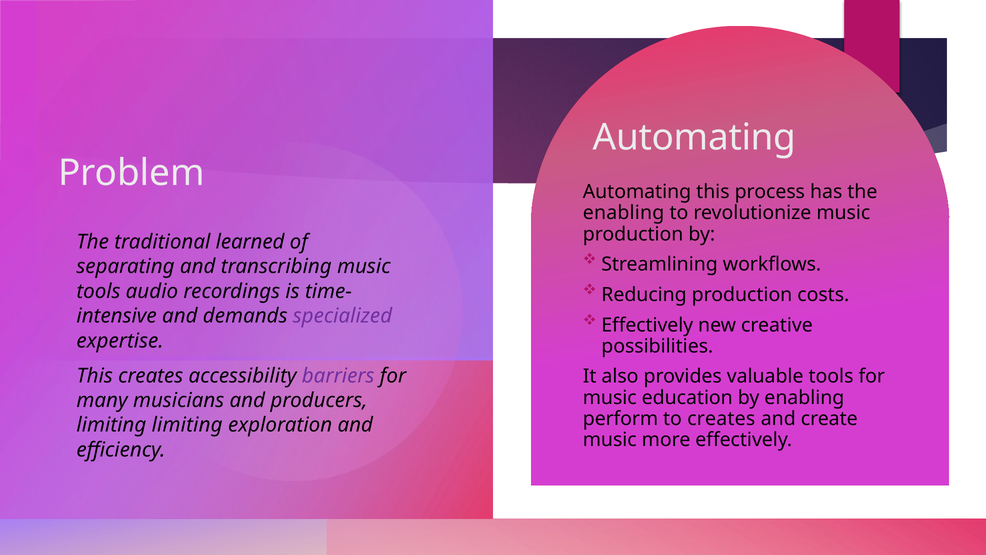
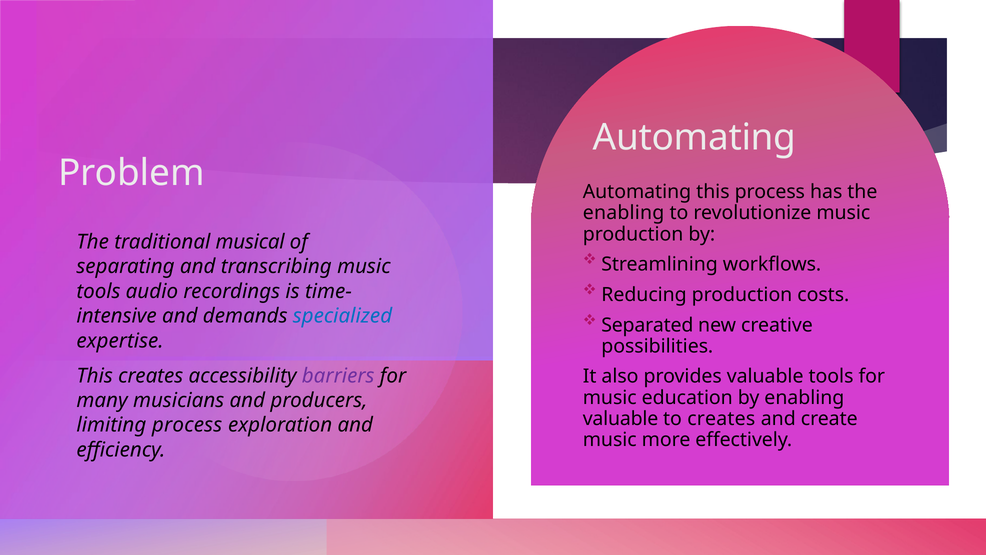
learned: learned -> musical
specialized colour: purple -> blue
Effectively at (647, 325): Effectively -> Separated
perform at (620, 418): perform -> valuable
limiting limiting: limiting -> process
